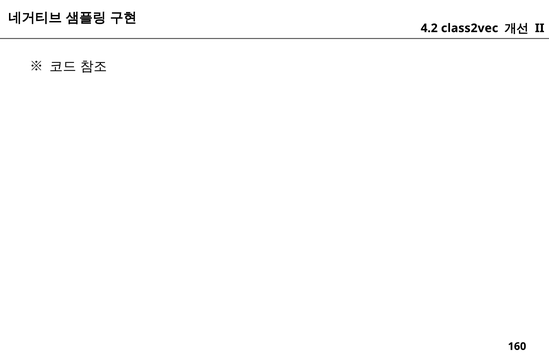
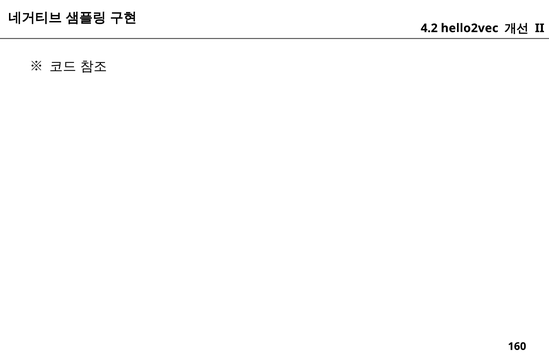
class2vec: class2vec -> hello2vec
